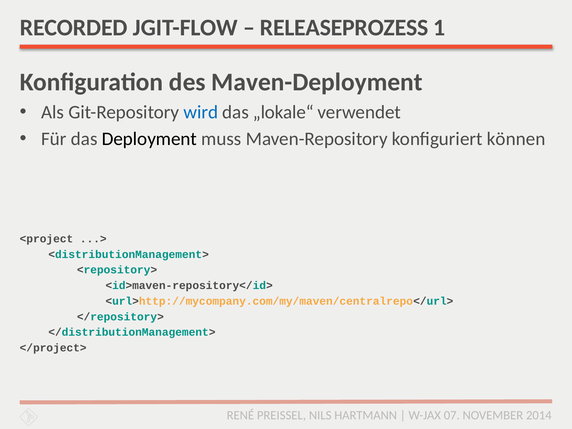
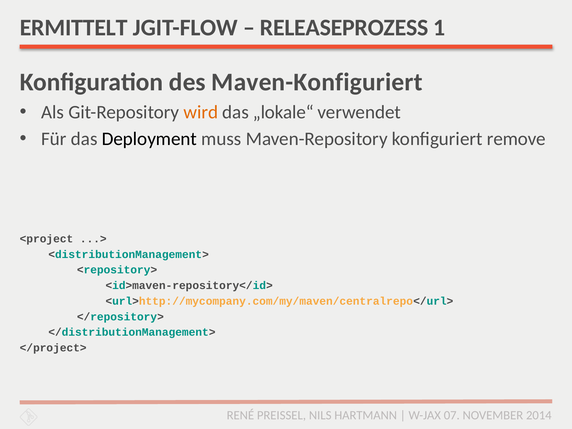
RECORDED: RECORDED -> ERMITTELT
Maven-Deployment: Maven-Deployment -> Maven-Konfiguriert
wird colour: blue -> orange
können: können -> remove
